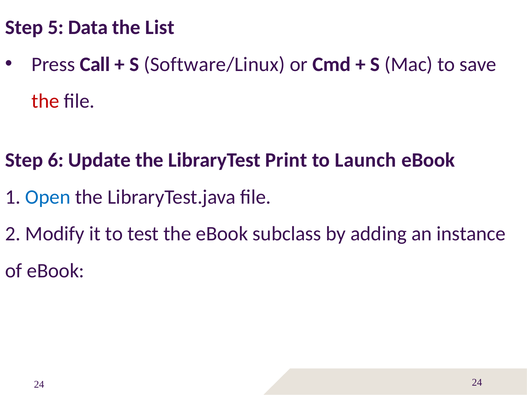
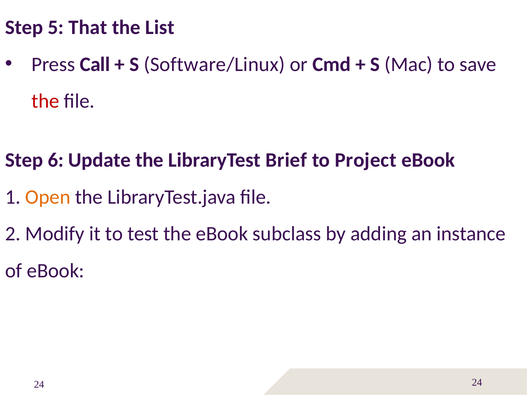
Data: Data -> That
Print: Print -> Brief
Launch: Launch -> Project
Open colour: blue -> orange
